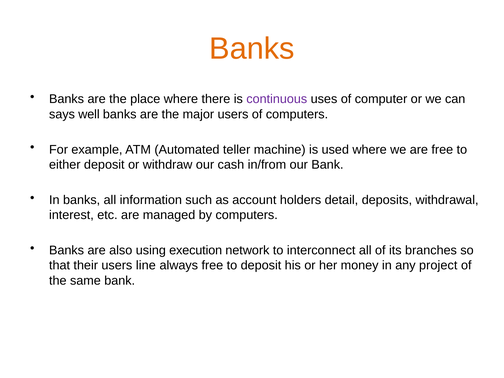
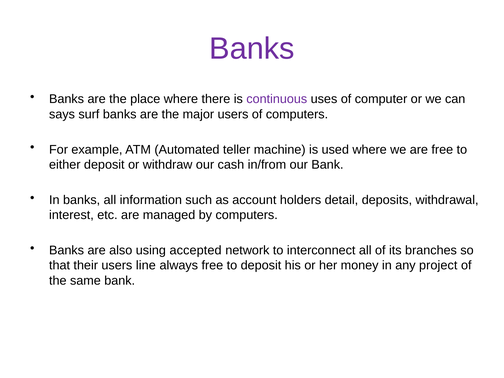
Banks at (252, 49) colour: orange -> purple
well: well -> surf
execution: execution -> accepted
